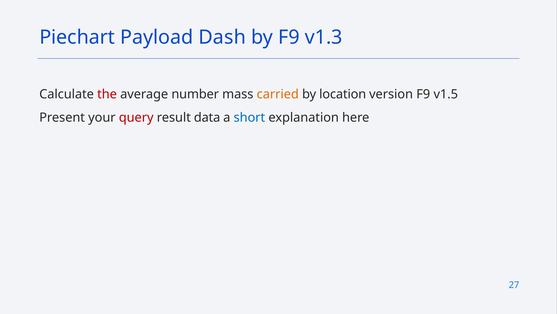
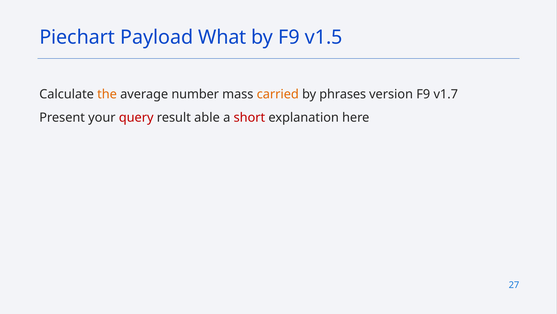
Dash: Dash -> What
v1.3: v1.3 -> v1.5
the colour: red -> orange
location: location -> phrases
v1.5: v1.5 -> v1.7
data: data -> able
short colour: blue -> red
